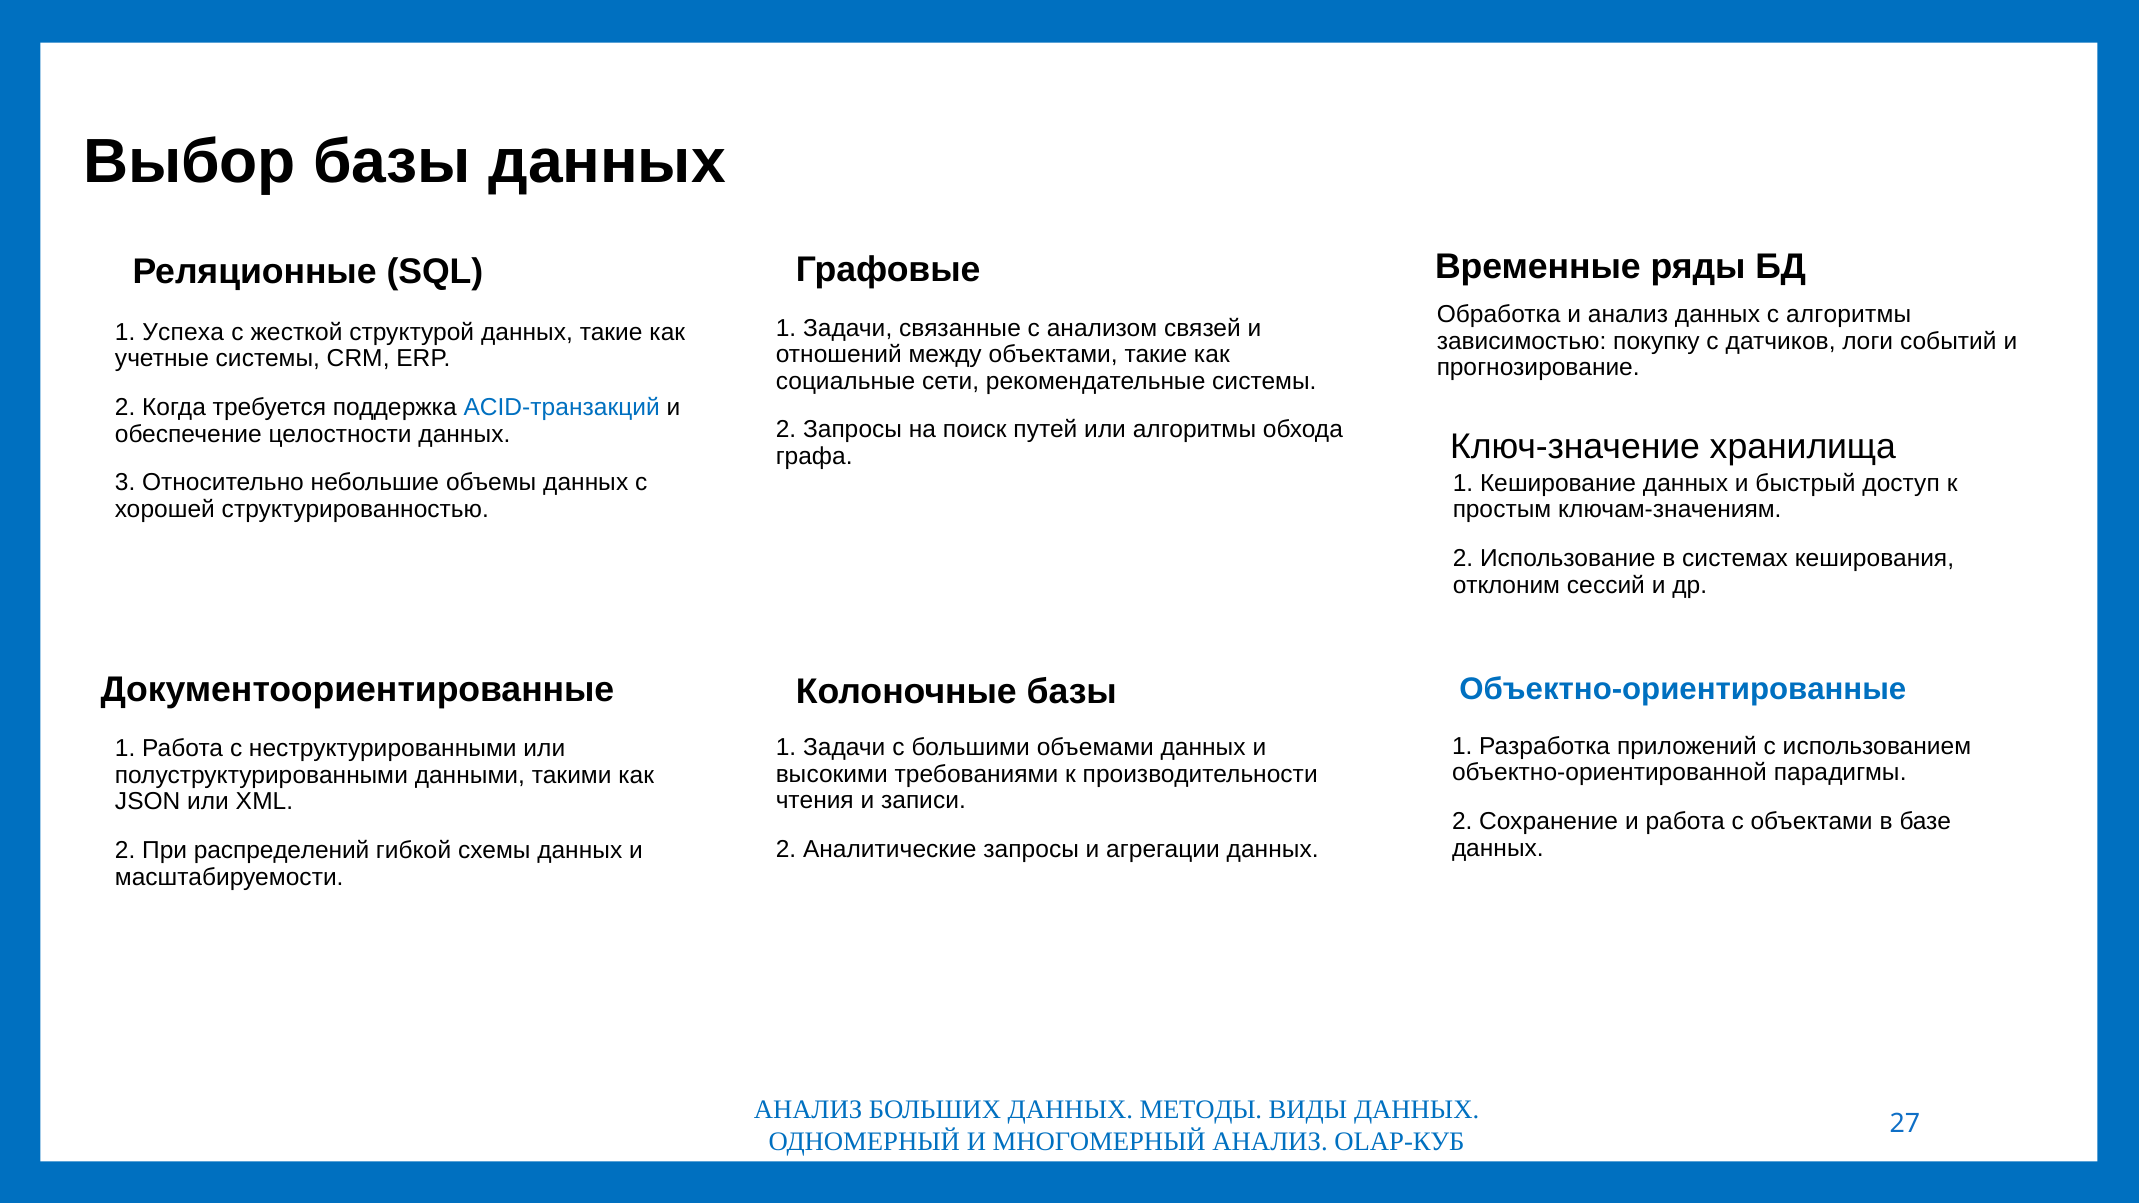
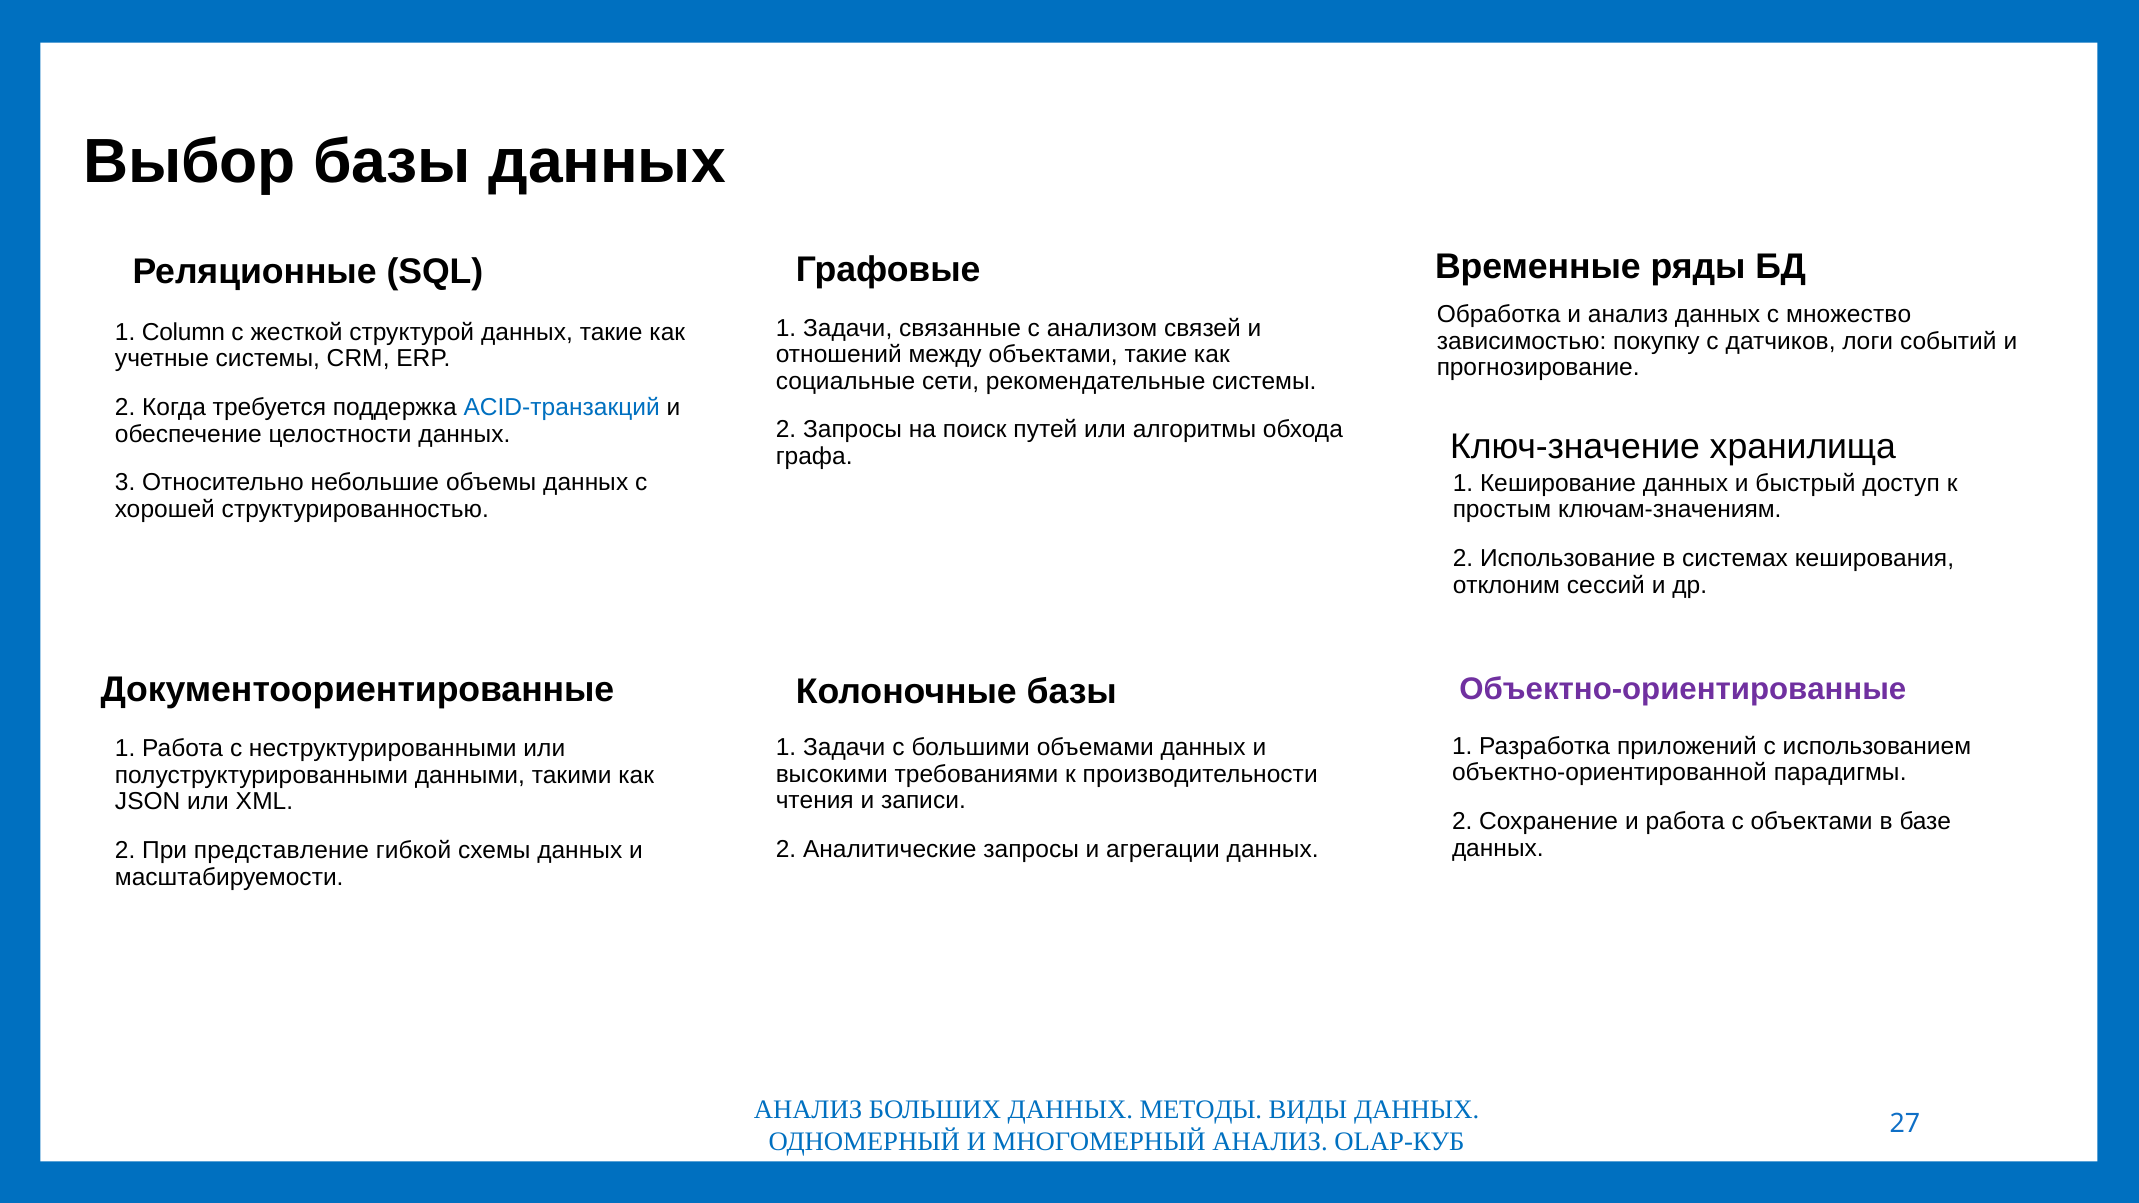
с алгоритмы: алгоритмы -> множество
Успеха: Успеха -> Column
Объектно-ориентированные colour: blue -> purple
распределений: распределений -> представление
